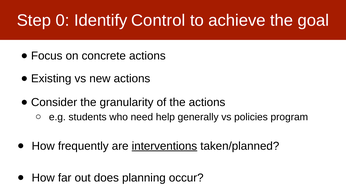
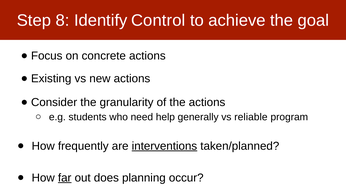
0: 0 -> 8
policies: policies -> reliable
far underline: none -> present
